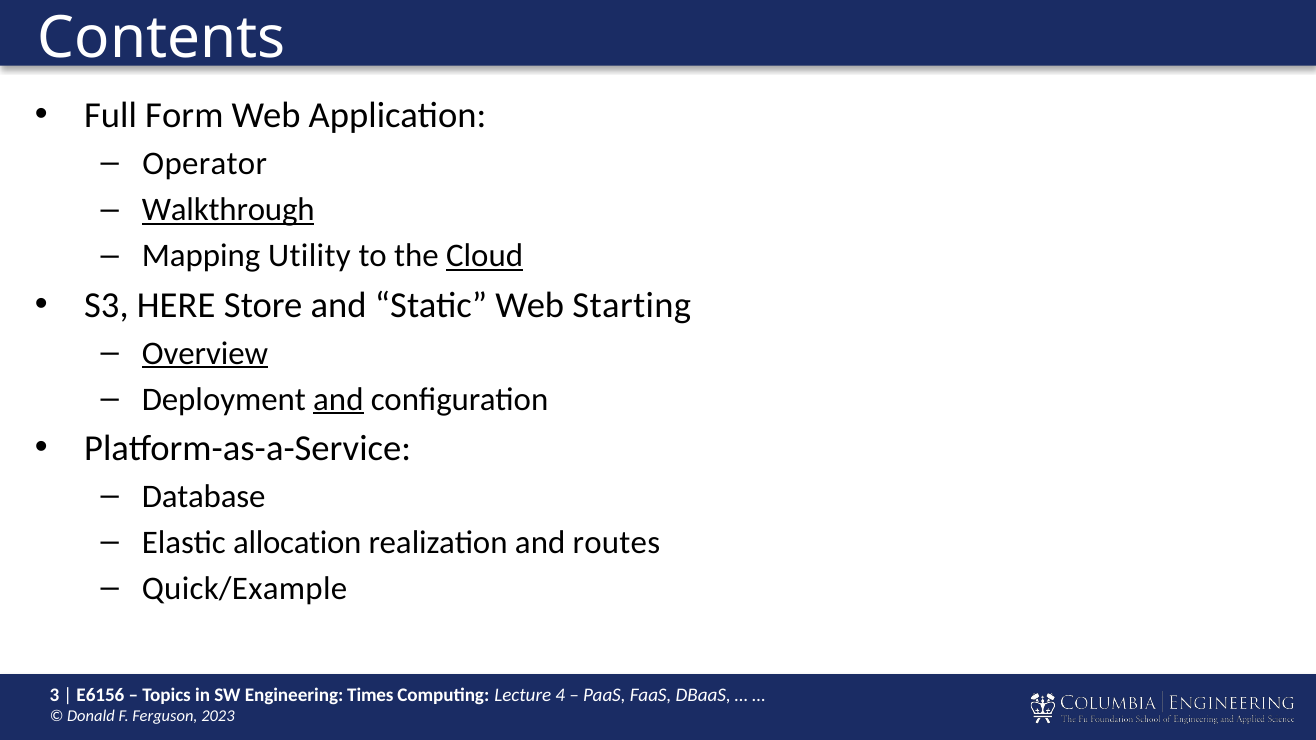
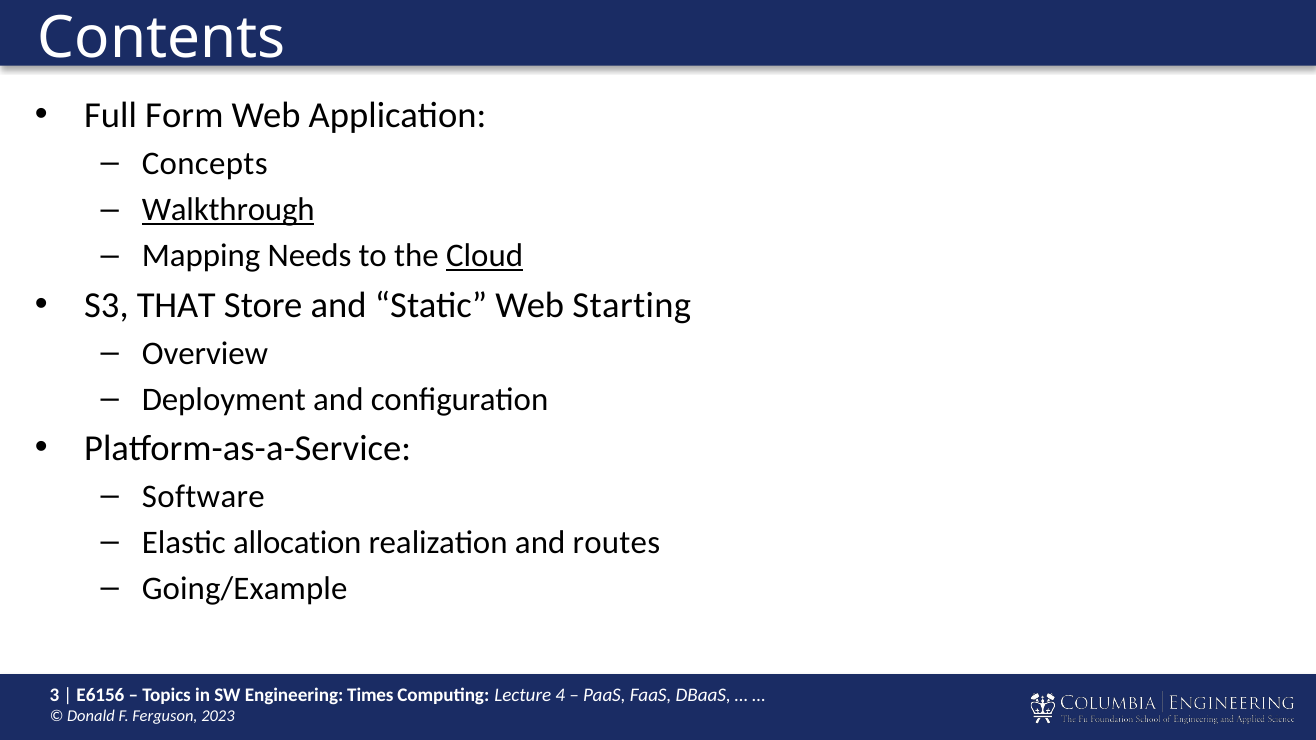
Operator: Operator -> Concepts
Utility: Utility -> Needs
HERE: HERE -> THAT
Overview underline: present -> none
and at (338, 399) underline: present -> none
Database: Database -> Software
Quick/Example: Quick/Example -> Going/Example
